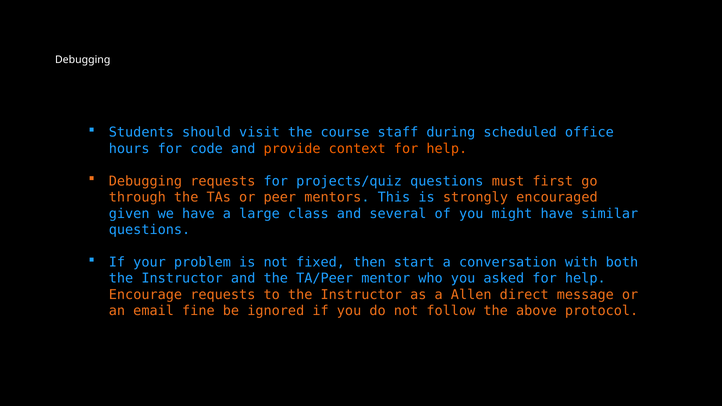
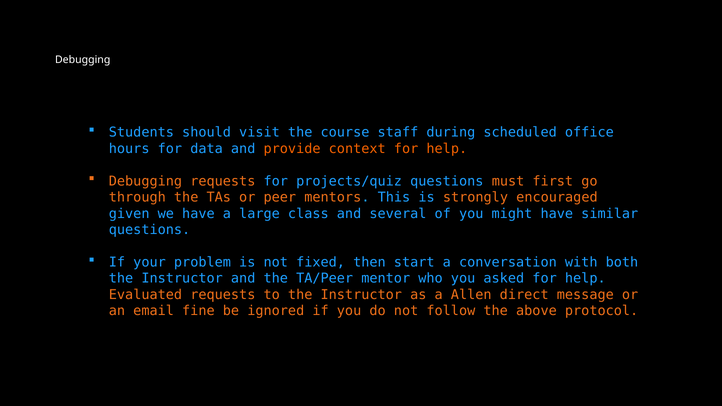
code: code -> data
Encourage: Encourage -> Evaluated
